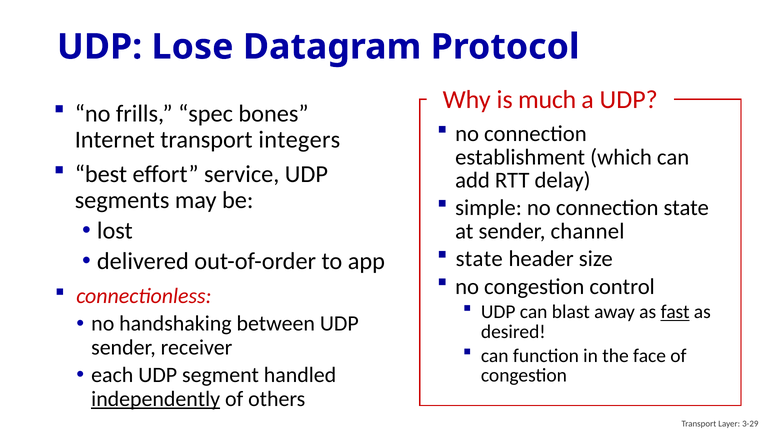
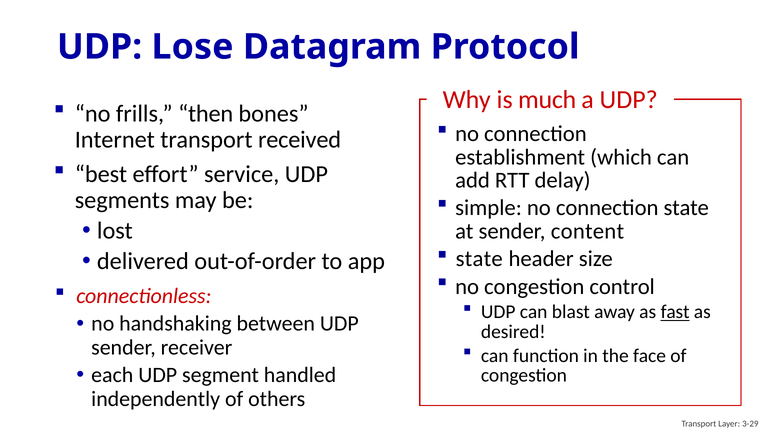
spec: spec -> then
integers: integers -> received
channel: channel -> content
independently underline: present -> none
